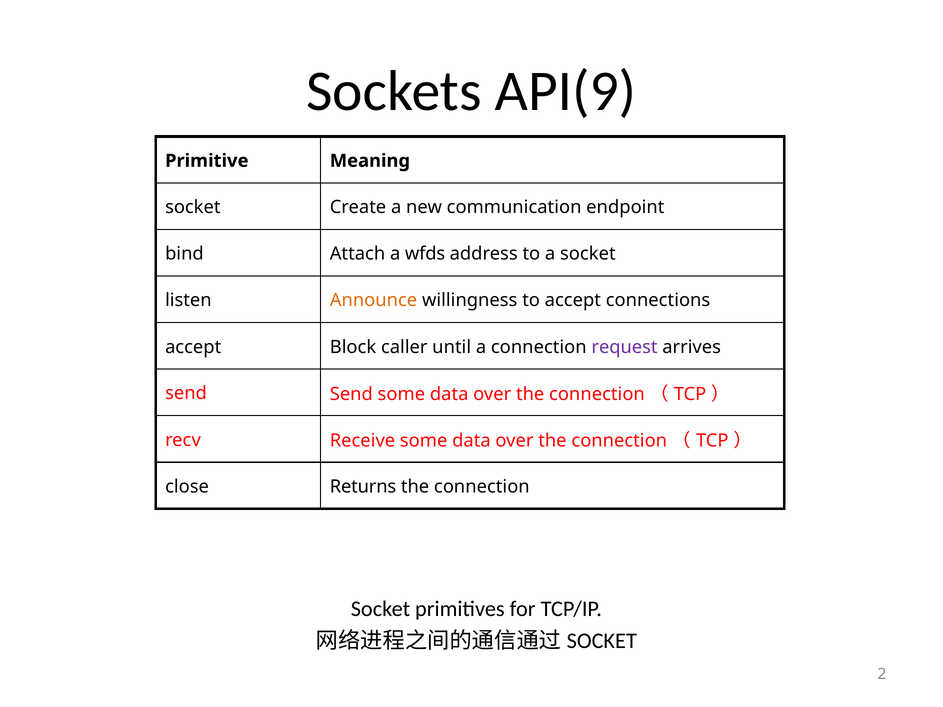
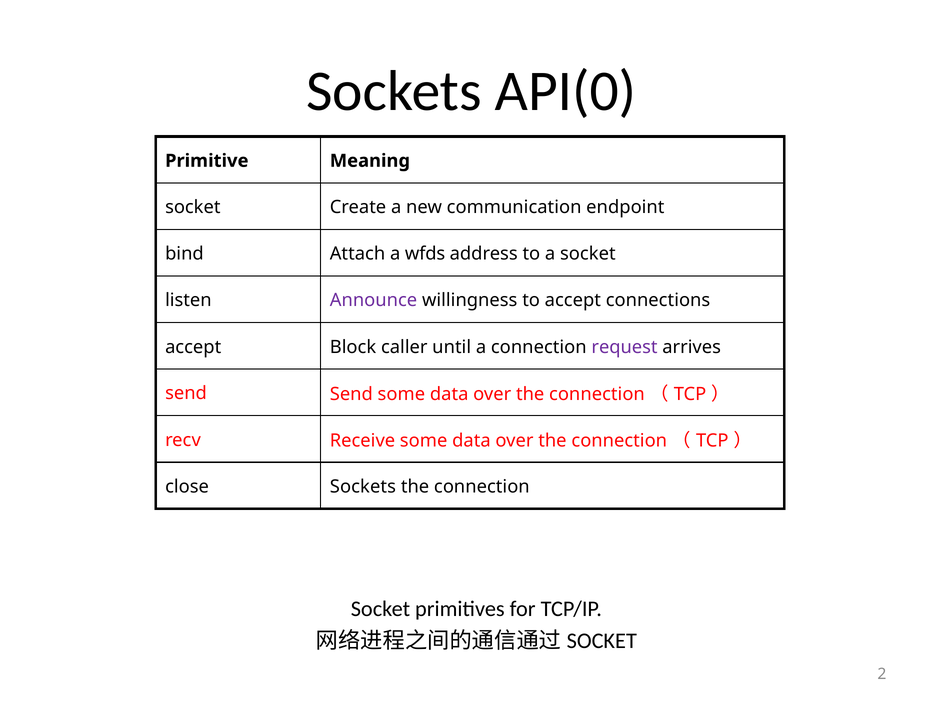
API(9: API(9 -> API(0
Announce colour: orange -> purple
close Returns: Returns -> Sockets
